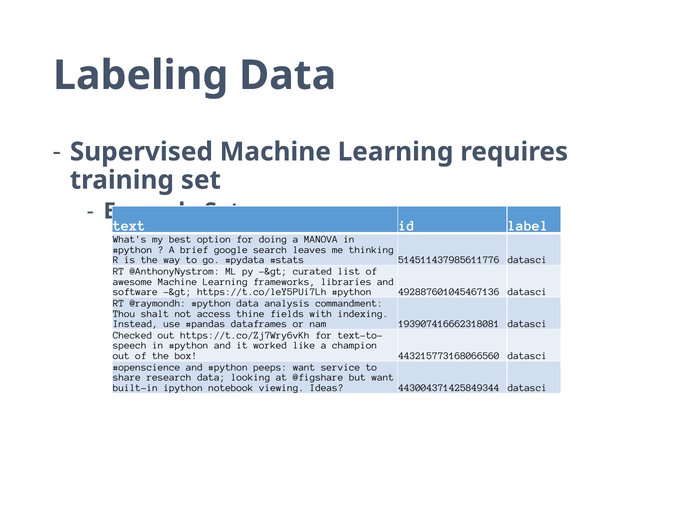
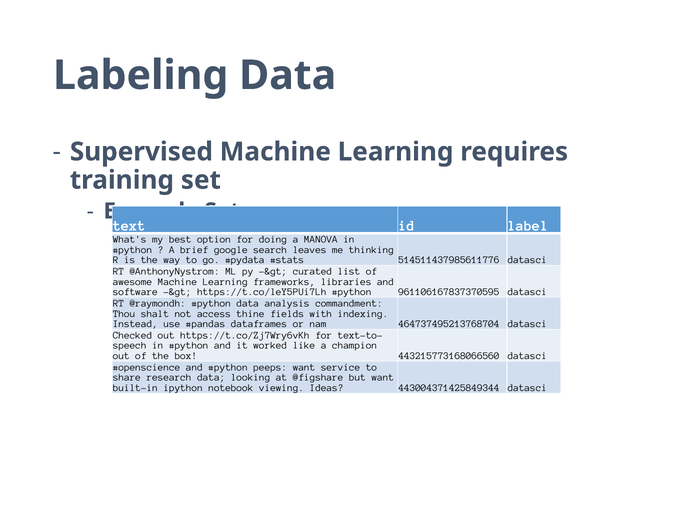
492887601045467136: 492887601045467136 -> 961106167837370595
193907416662318081: 193907416662318081 -> 464737495213768704
